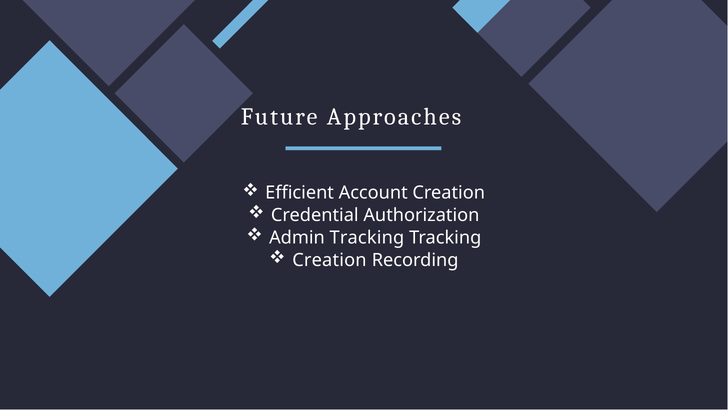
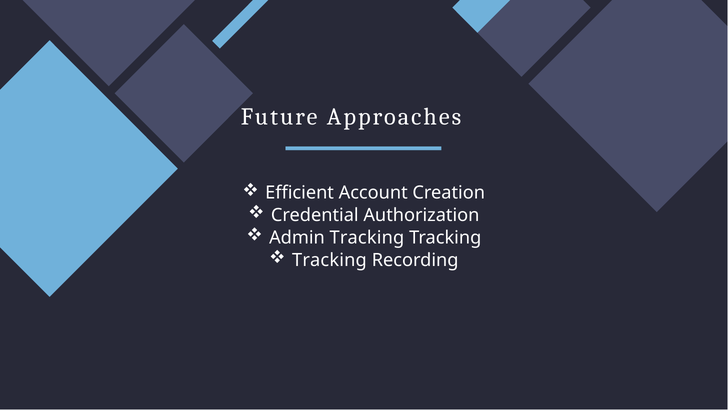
Creation at (329, 260): Creation -> Tracking
